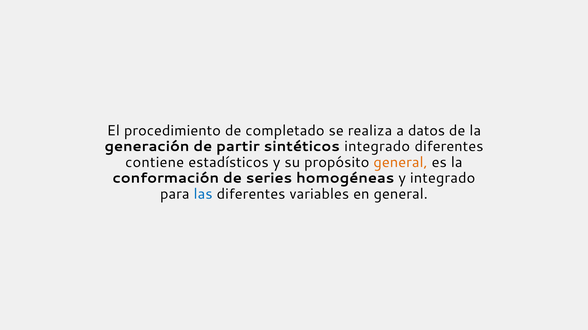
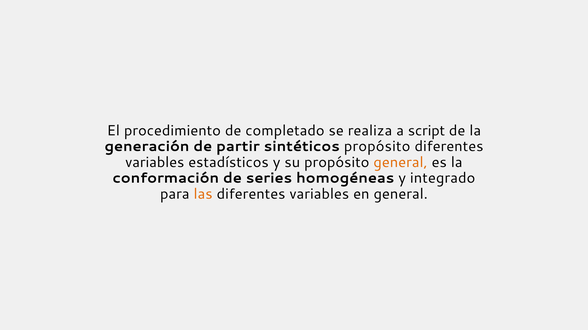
datos: datos -> script
sintéticos integrado: integrado -> propósito
contiene at (155, 163): contiene -> variables
las colour: blue -> orange
